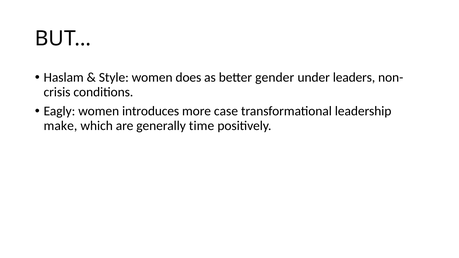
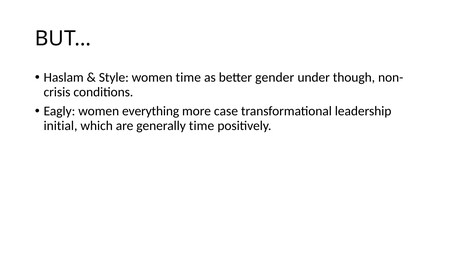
women does: does -> time
leaders: leaders -> though
introduces: introduces -> everything
make: make -> initial
